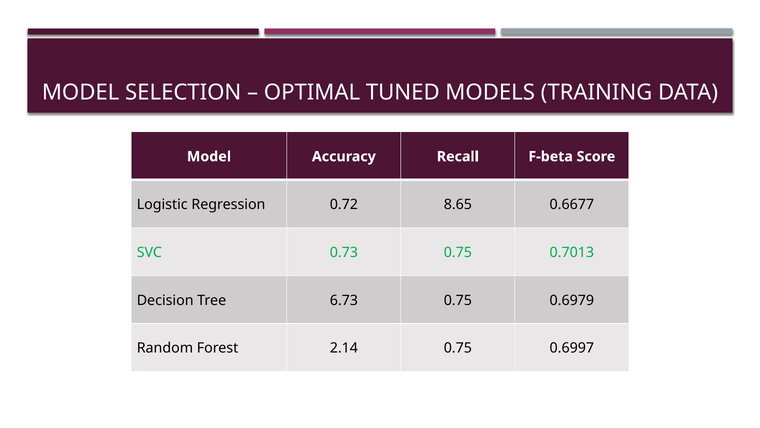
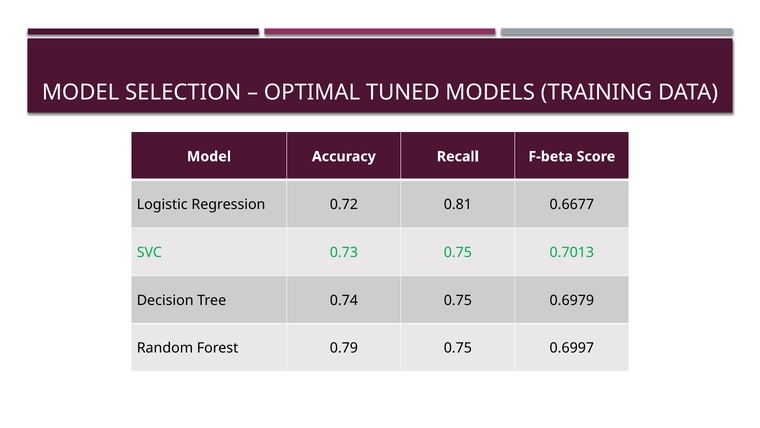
8.65: 8.65 -> 0.81
6.73: 6.73 -> 0.74
2.14: 2.14 -> 0.79
